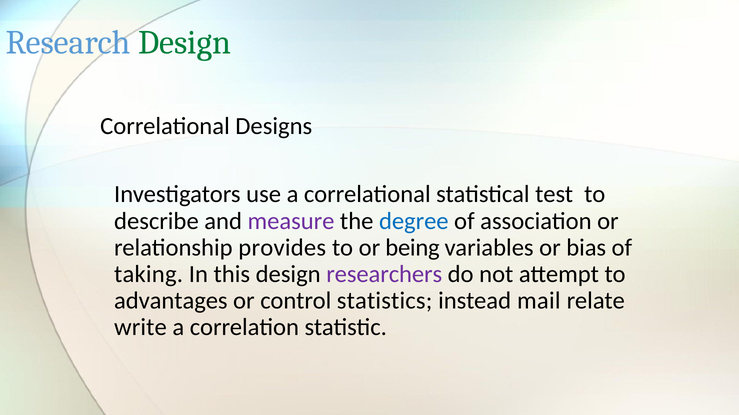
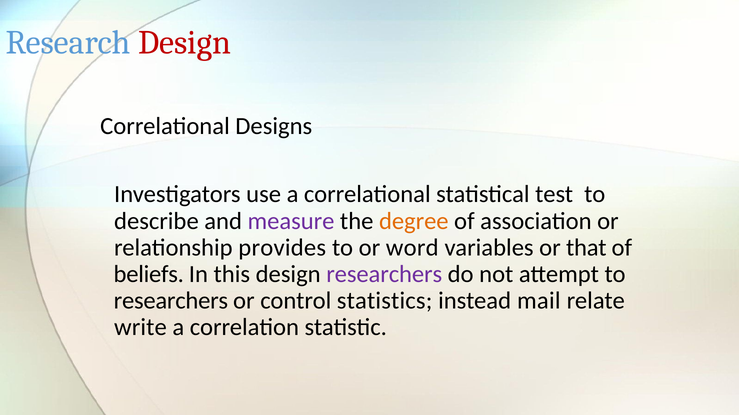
Design at (185, 43) colour: green -> red
degree colour: blue -> orange
being: being -> word
bias: bias -> that
taking: taking -> beliefs
advantages at (171, 301): advantages -> researchers
